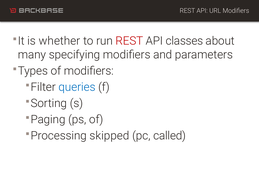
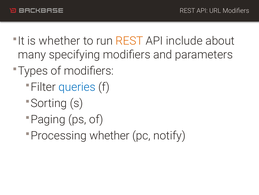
REST at (129, 41) colour: red -> orange
classes: classes -> include
skipped at (109, 135): skipped -> whether
called: called -> notify
